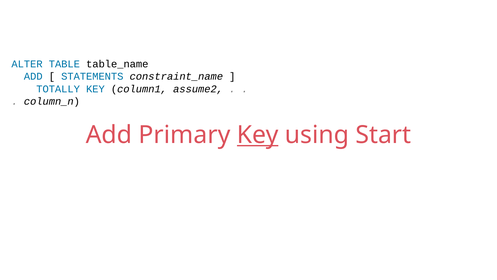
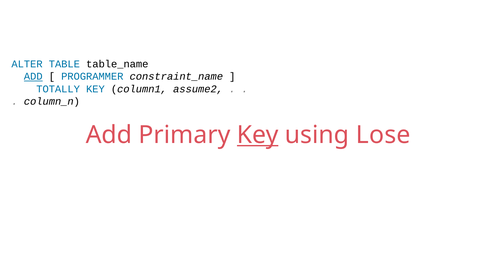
ADD at (33, 76) underline: none -> present
STATEMENTS: STATEMENTS -> PROGRAMMER
Start: Start -> Lose
